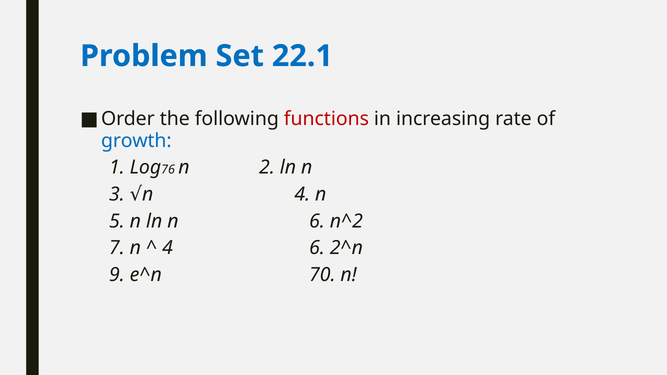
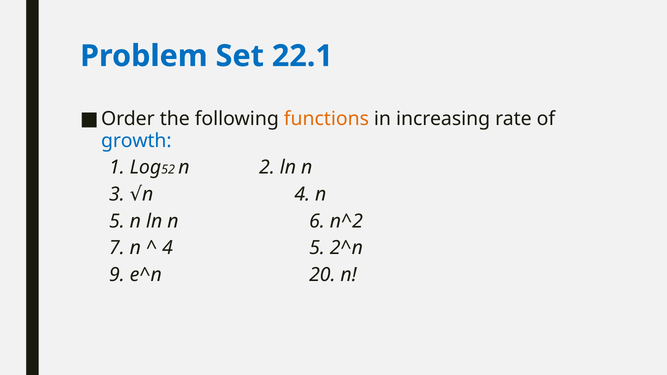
functions colour: red -> orange
76: 76 -> 52
4 6: 6 -> 5
70: 70 -> 20
